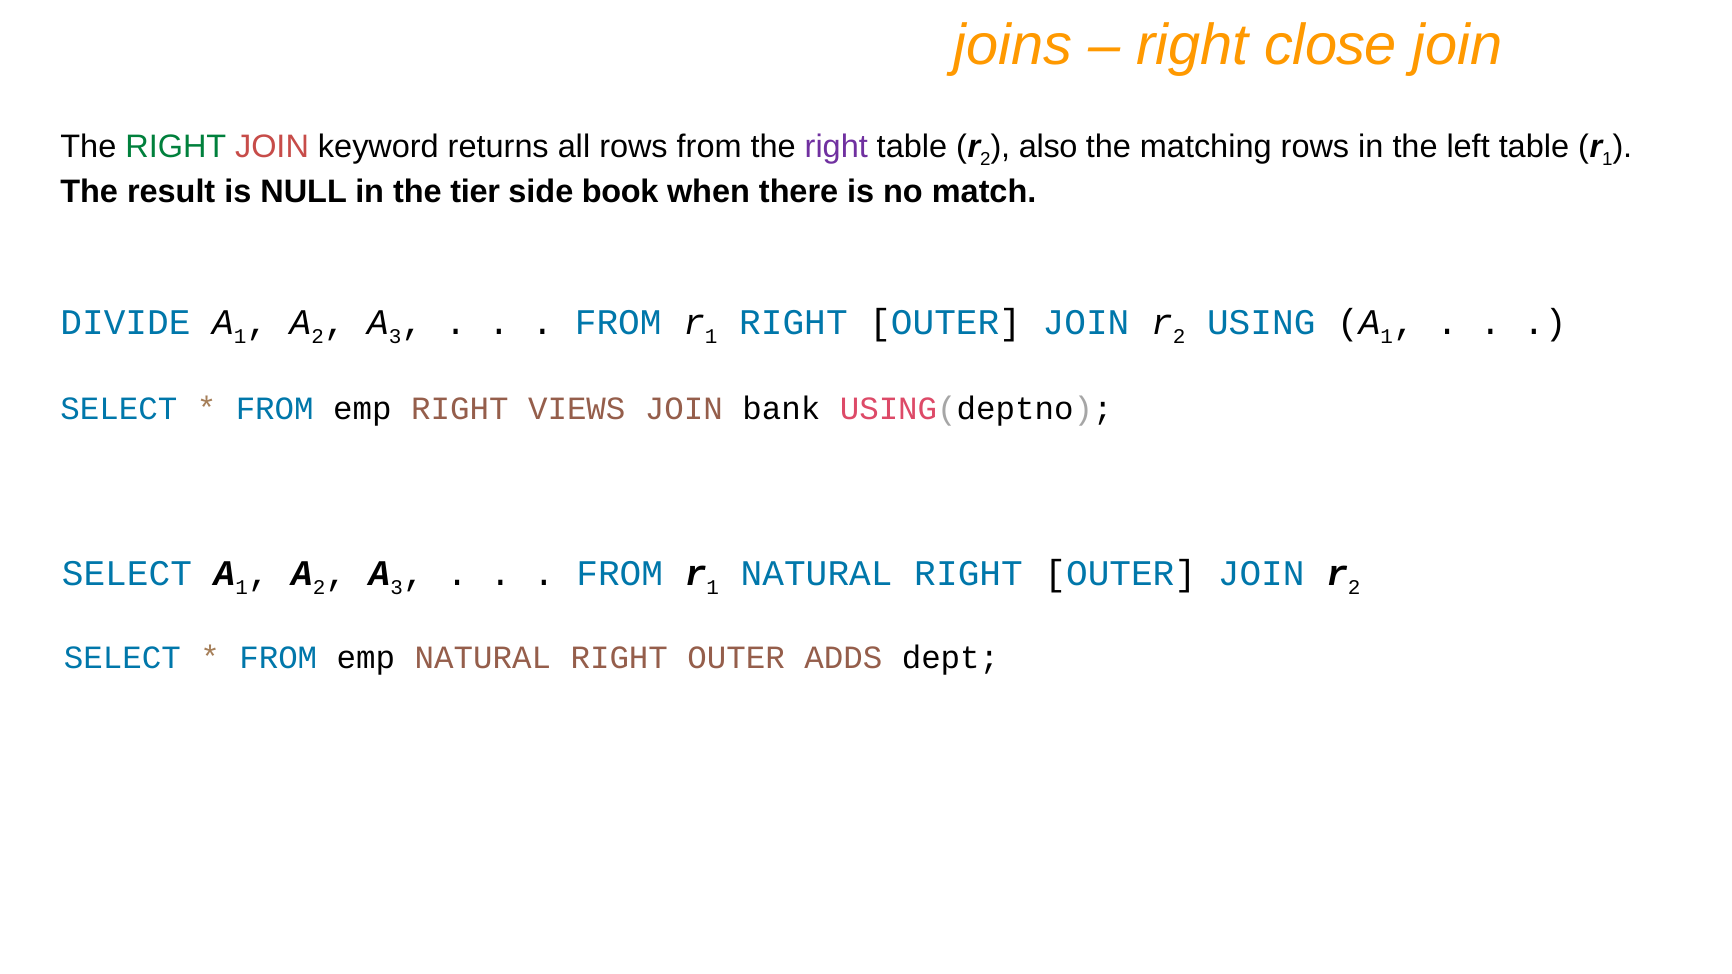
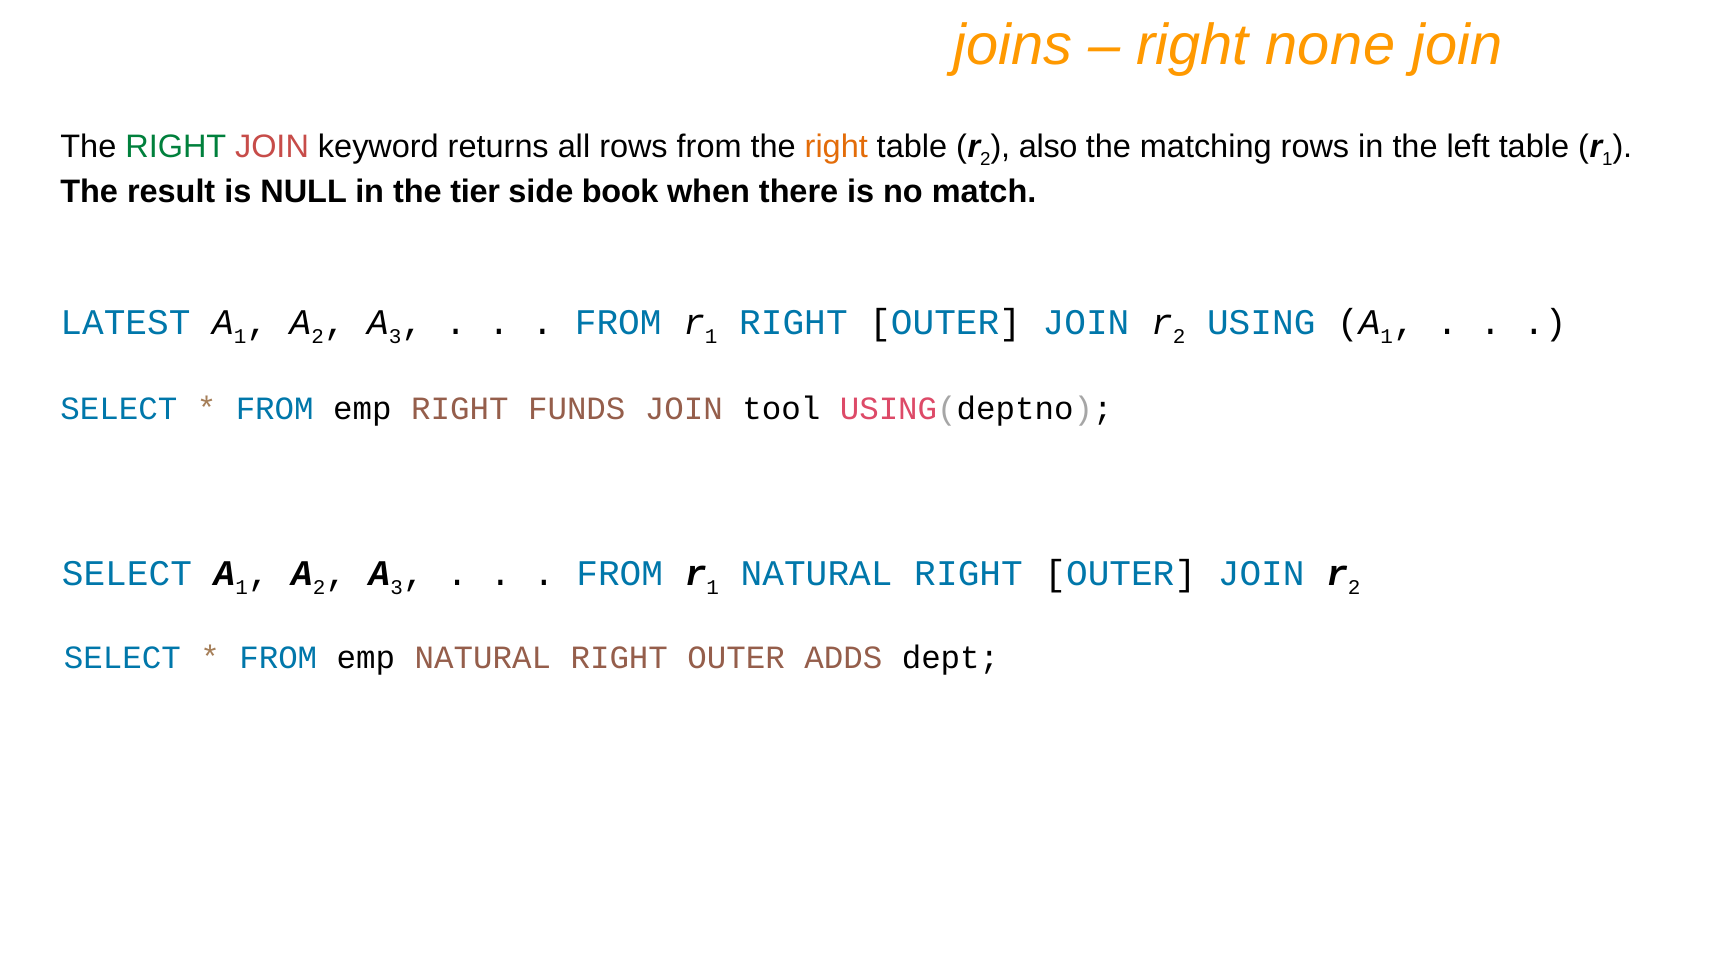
close: close -> none
right at (836, 147) colour: purple -> orange
DIVIDE: DIVIDE -> LATEST
VIEWS: VIEWS -> FUNDS
bank: bank -> tool
